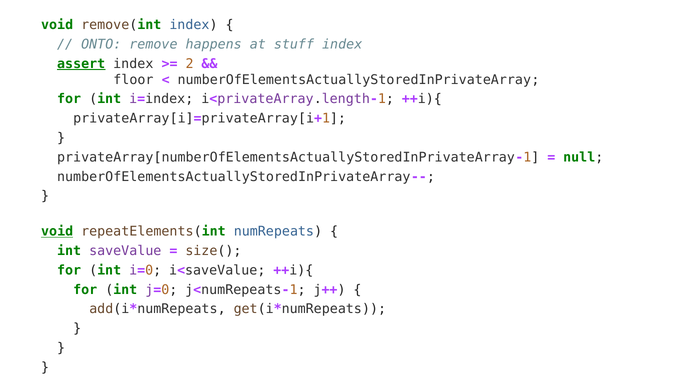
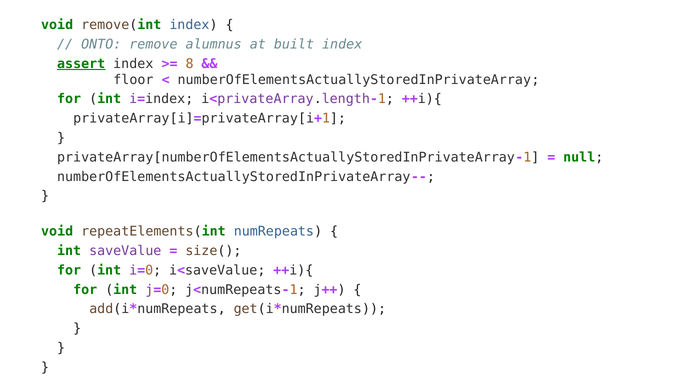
happens: happens -> alumnus
stuff: stuff -> built
2: 2 -> 8
void at (57, 232) underline: present -> none
